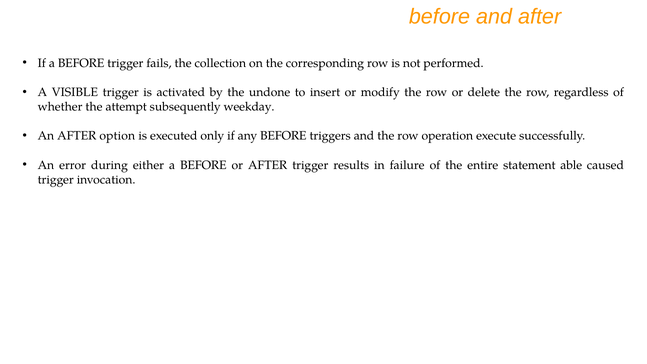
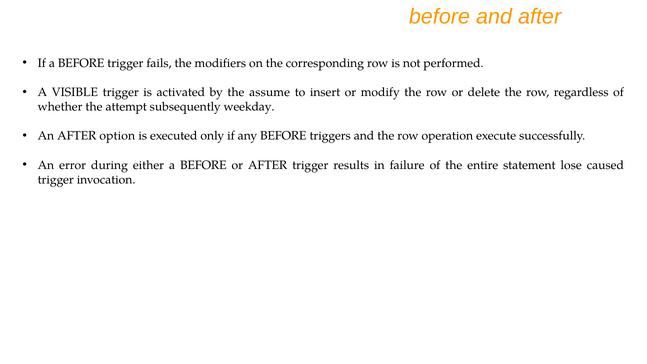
collection: collection -> modifiers
undone: undone -> assume
able: able -> lose
